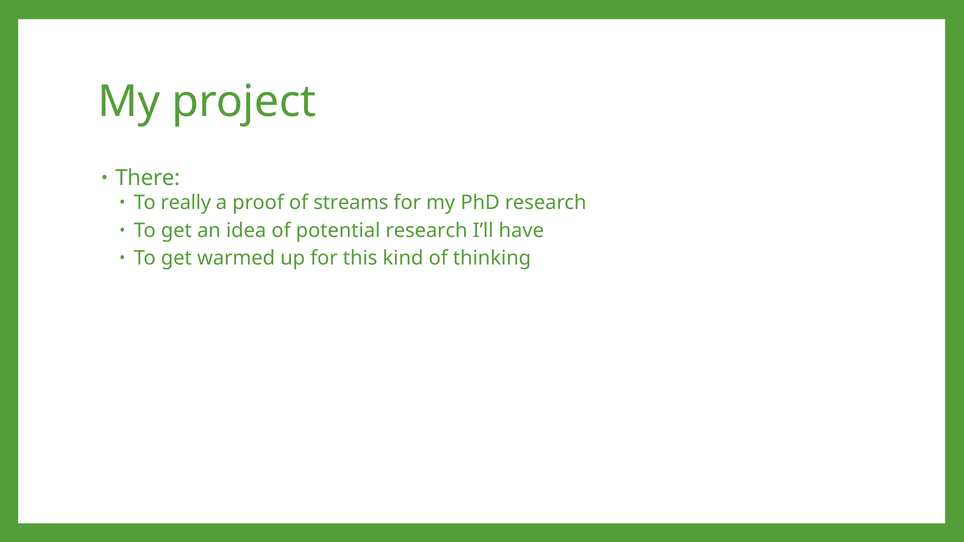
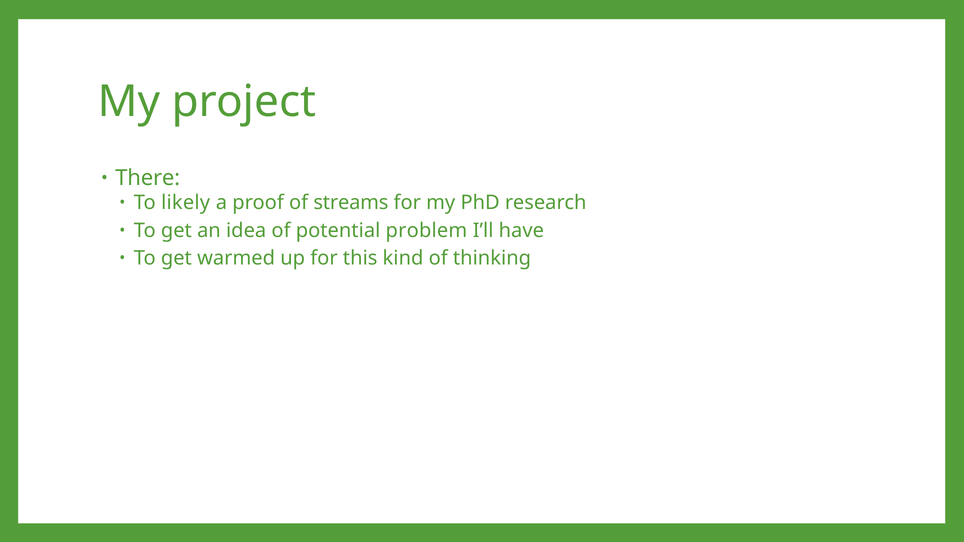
really: really -> likely
potential research: research -> problem
